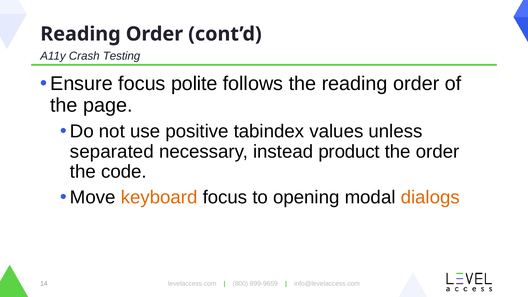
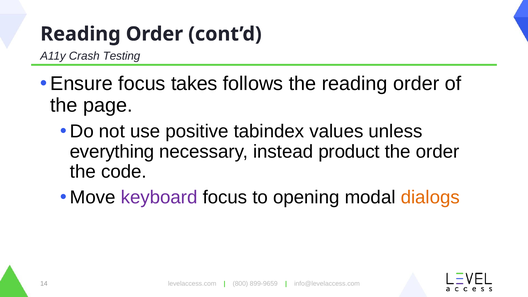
polite: polite -> takes
separated: separated -> everything
keyboard colour: orange -> purple
